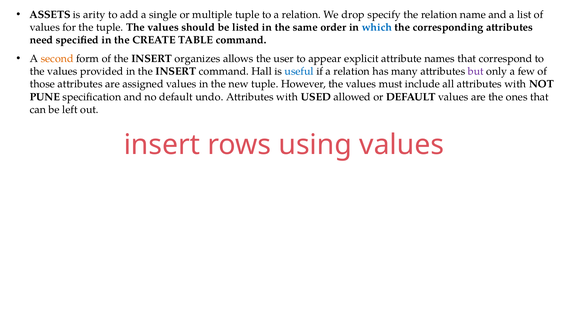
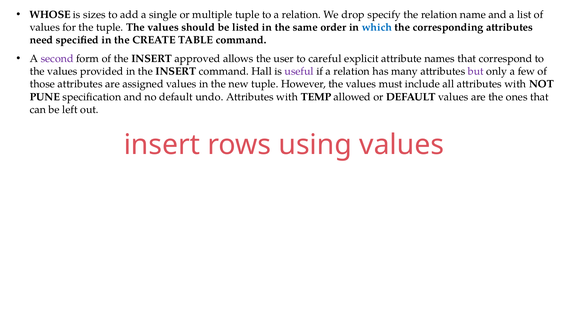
ASSETS: ASSETS -> WHOSE
arity: arity -> sizes
second colour: orange -> purple
organizes: organizes -> approved
appear: appear -> careful
useful colour: blue -> purple
USED: USED -> TEMP
